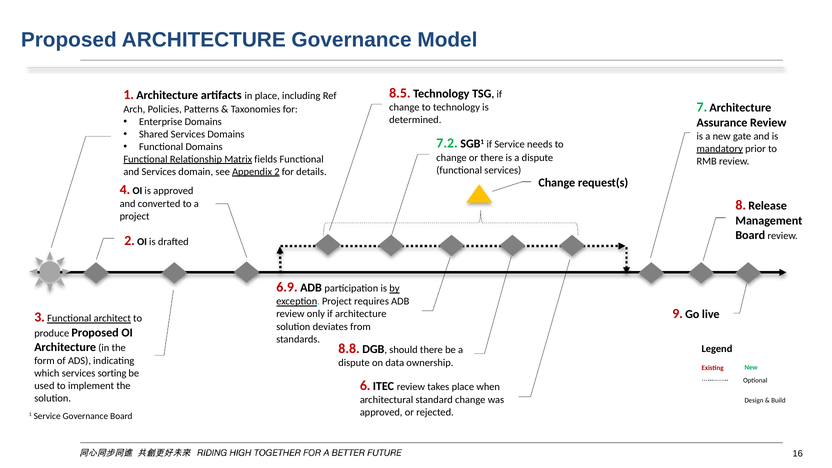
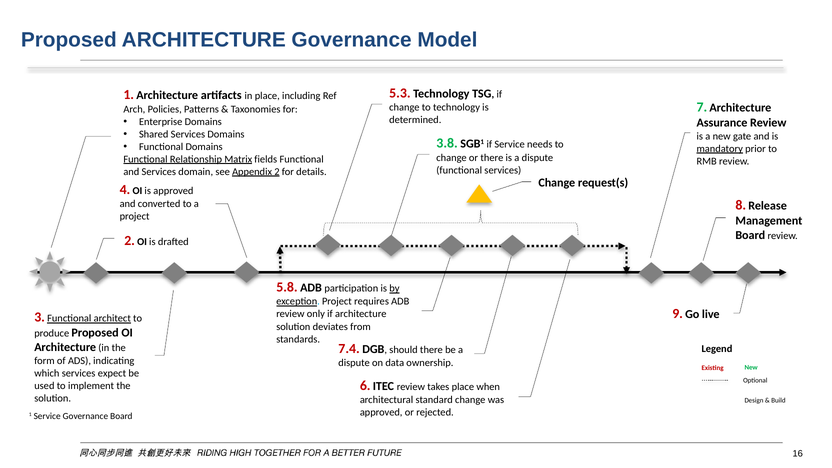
8.5: 8.5 -> 5.3
7.2: 7.2 -> 3.8
6.9: 6.9 -> 5.8
8.8: 8.8 -> 7.4
sorting: sorting -> expect
